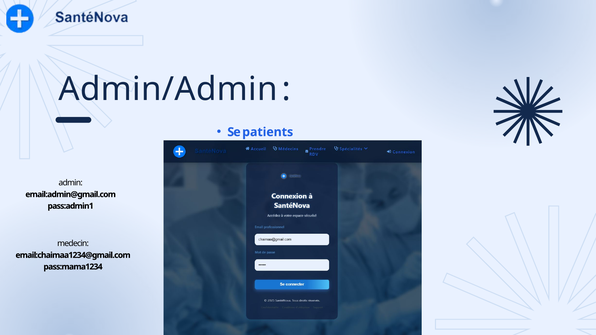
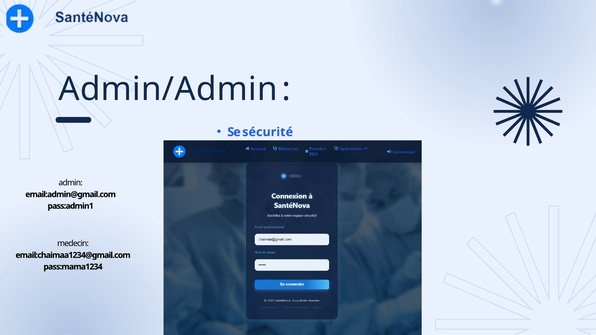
patients: patients -> sécurité
